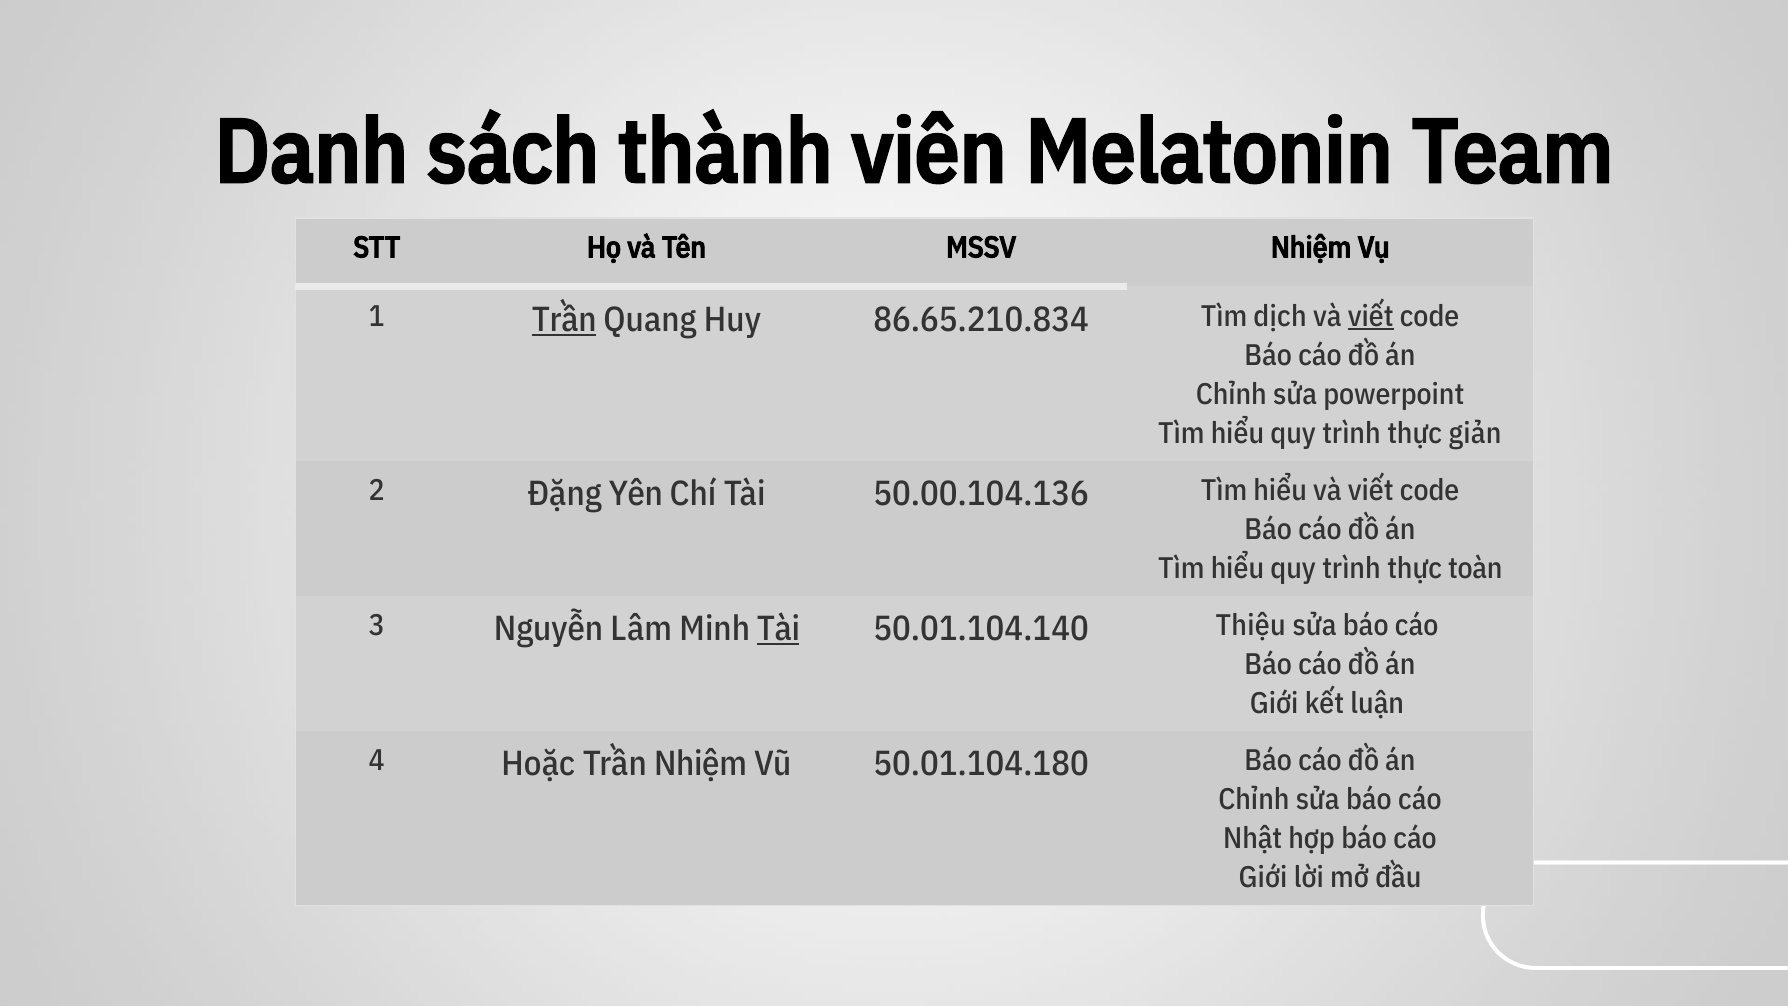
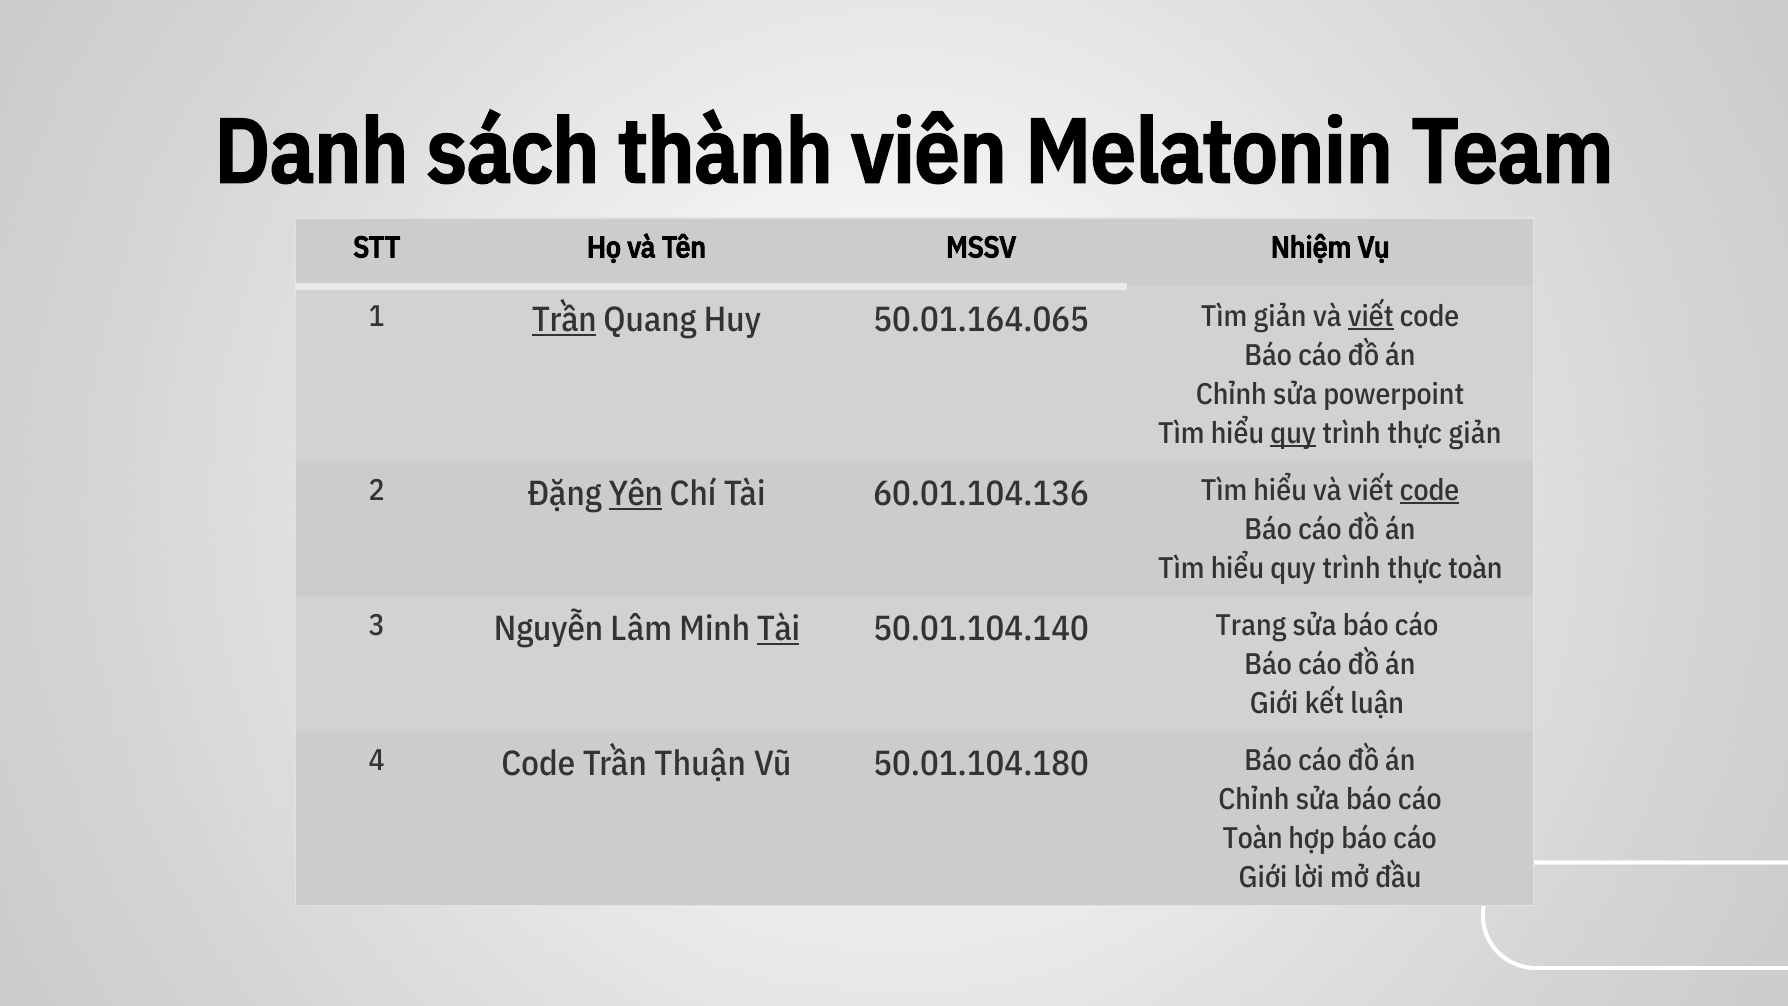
86.65.210.834: 86.65.210.834 -> 50.01.164.065
Tìm dịch: dịch -> giản
quy at (1293, 433) underline: none -> present
Yên underline: none -> present
50.00.104.136: 50.00.104.136 -> 60.01.104.136
code at (1430, 490) underline: none -> present
Thiệu: Thiệu -> Trang
4 Hoặc: Hoặc -> Code
Trần Nhiệm: Nhiệm -> Thuận
Nhật at (1253, 839): Nhật -> Toàn
